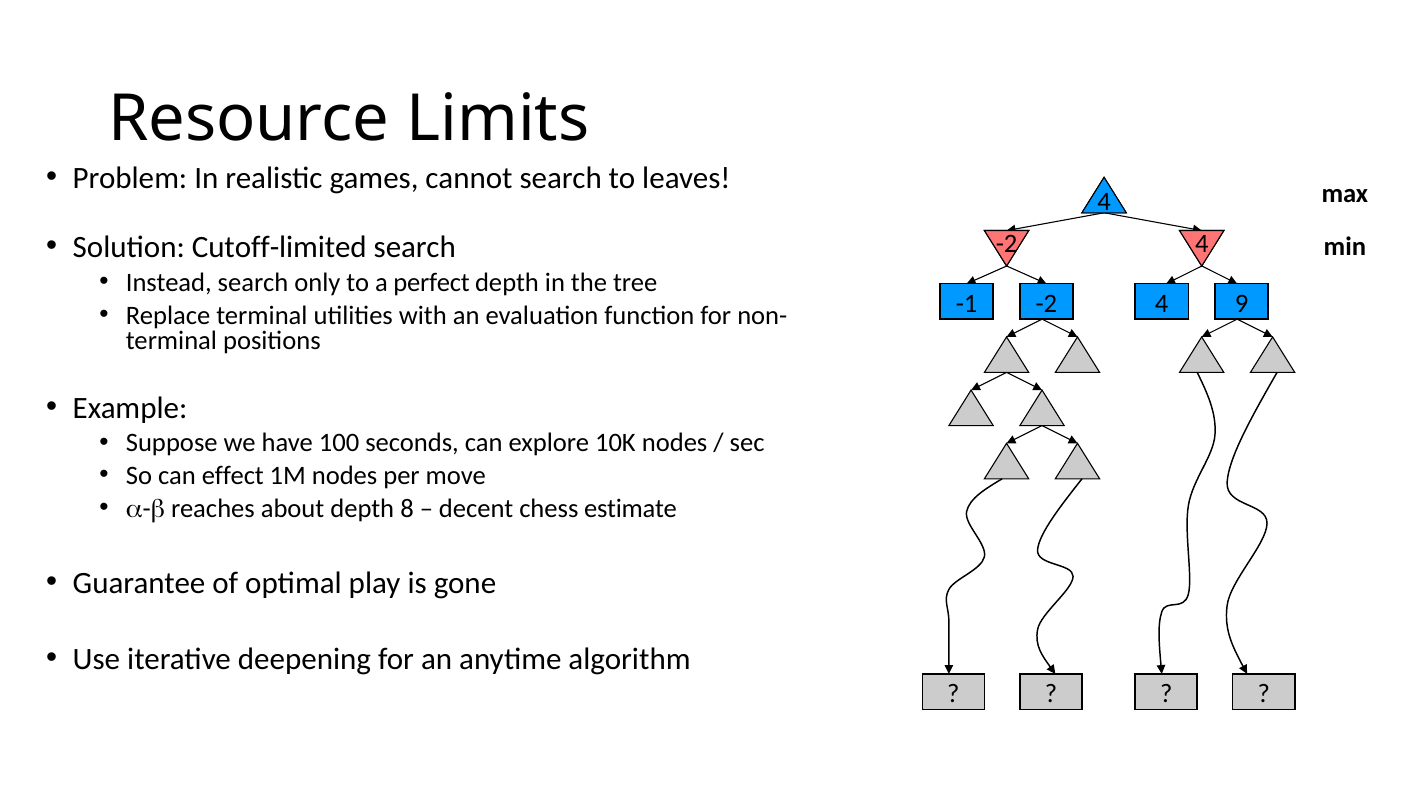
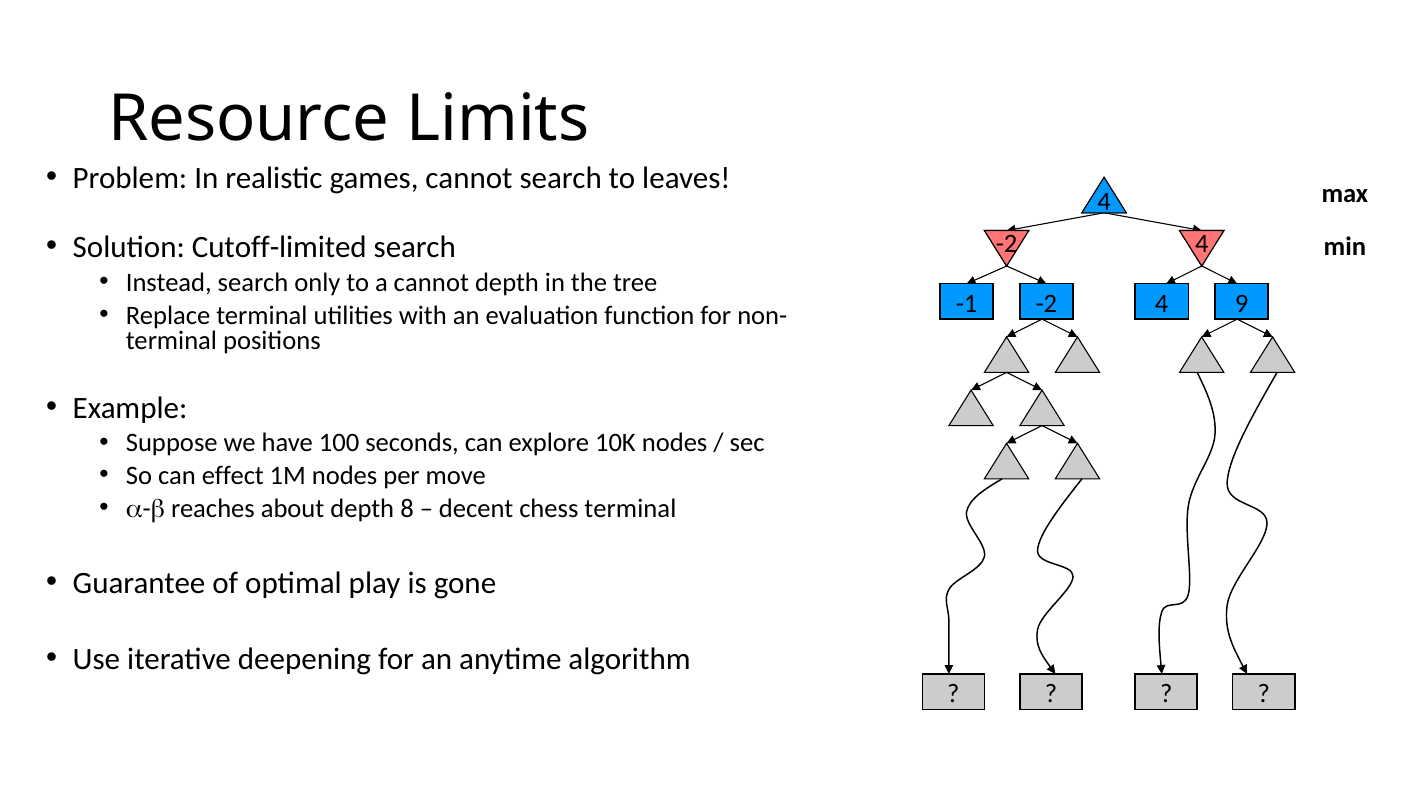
a perfect: perfect -> cannot
chess estimate: estimate -> terminal
